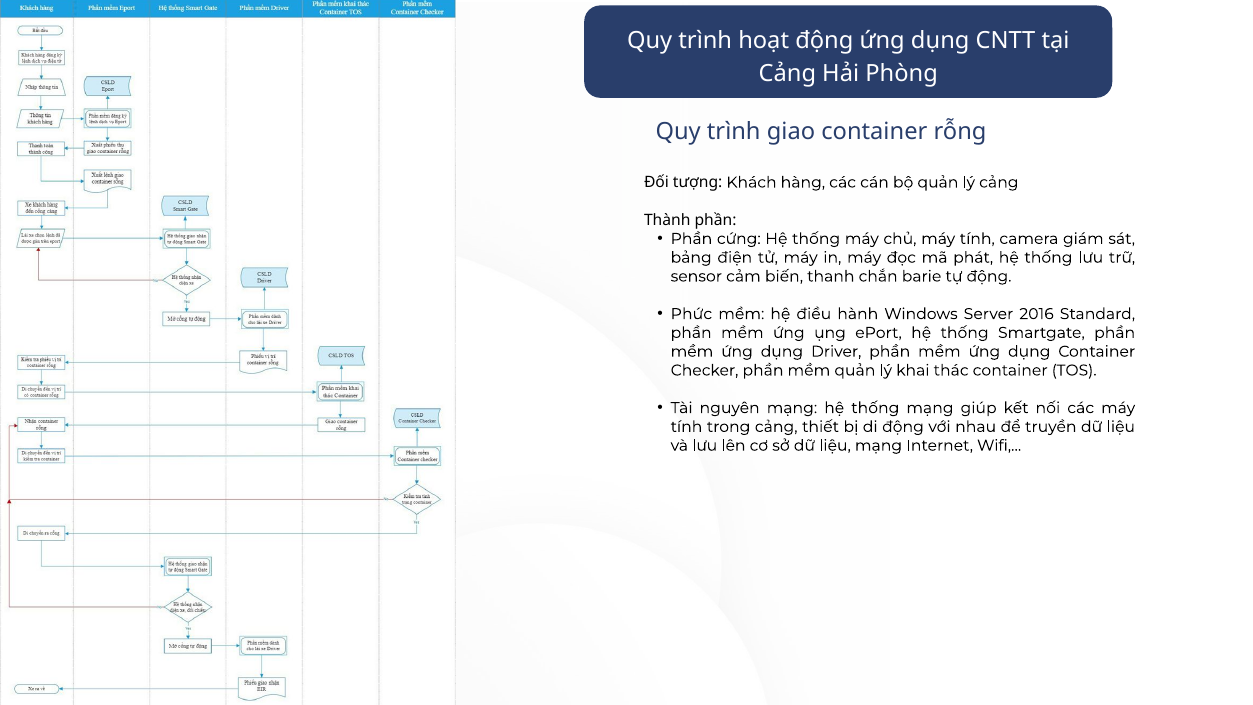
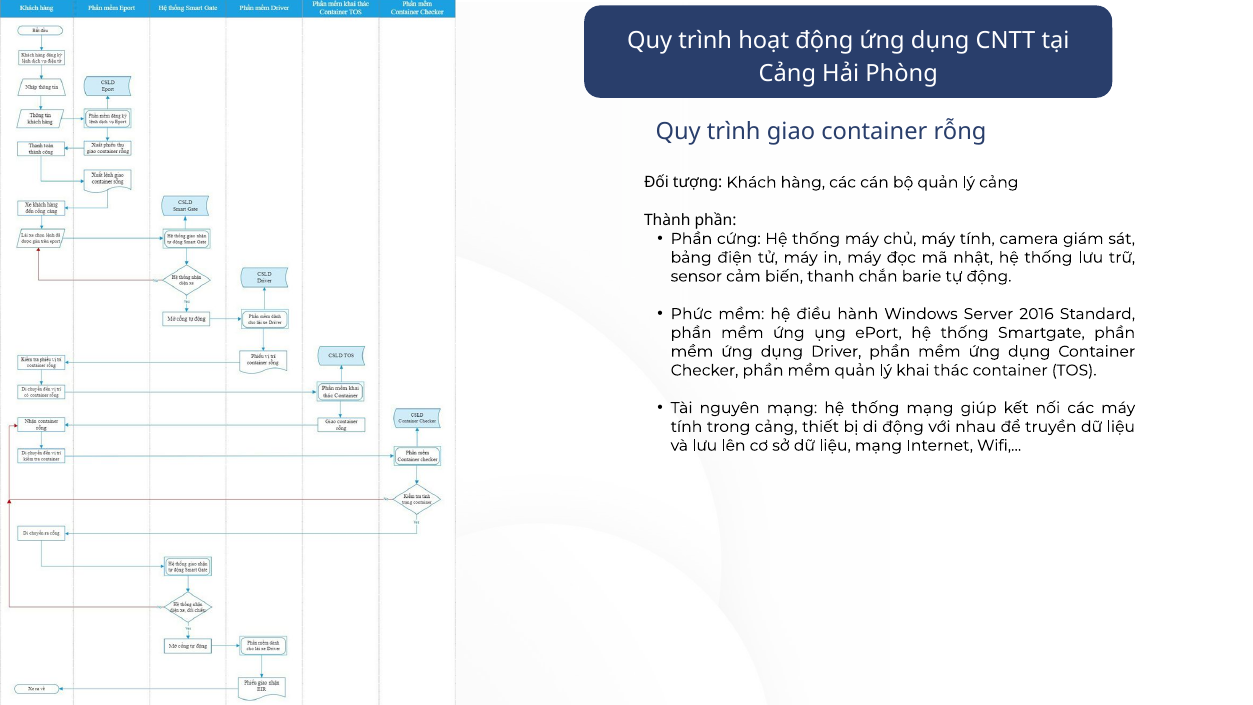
phát: phát -> nhật
